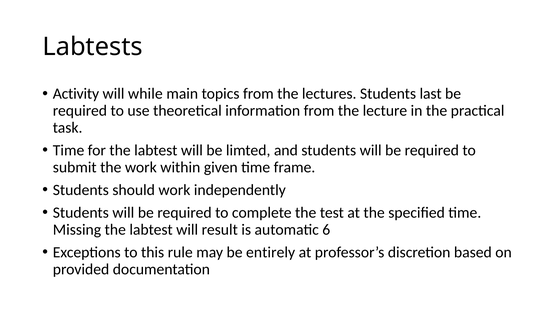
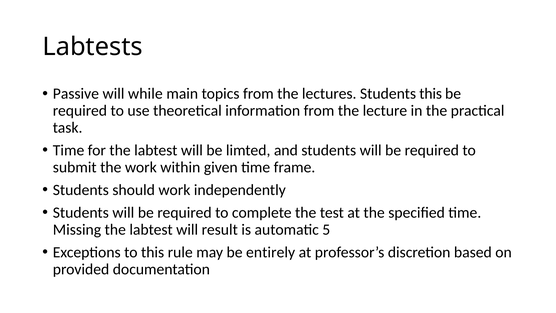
Activity: Activity -> Passive
Students last: last -> this
6: 6 -> 5
